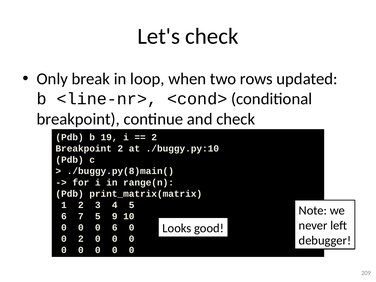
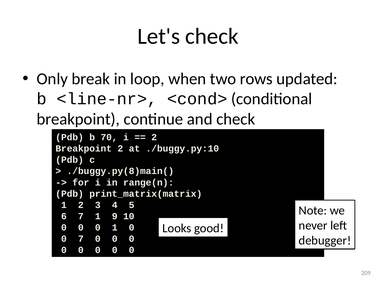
19: 19 -> 70
7 5: 5 -> 1
0 6: 6 -> 1
0 2: 2 -> 7
